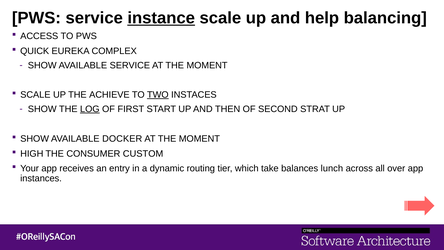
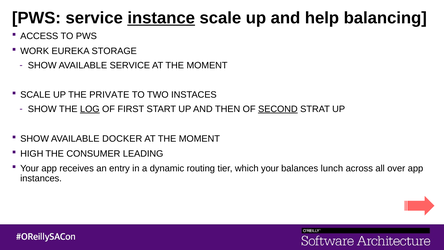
QUICK: QUICK -> WORK
COMPLEX: COMPLEX -> STORAGE
ACHIEVE: ACHIEVE -> PRIVATE
TWO underline: present -> none
SECOND underline: none -> present
CUSTOM: CUSTOM -> LEADING
which take: take -> your
